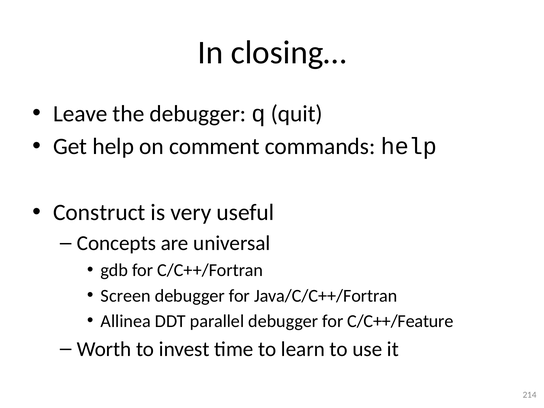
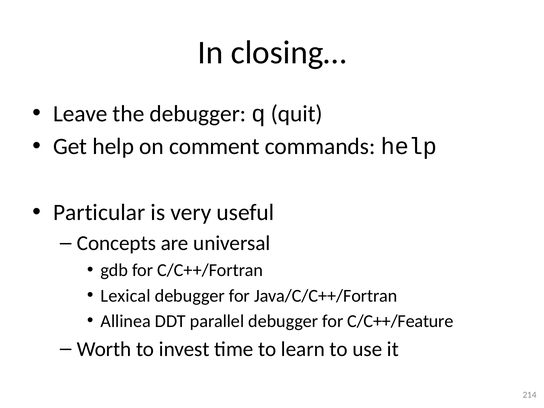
Construct: Construct -> Particular
Screen: Screen -> Lexical
